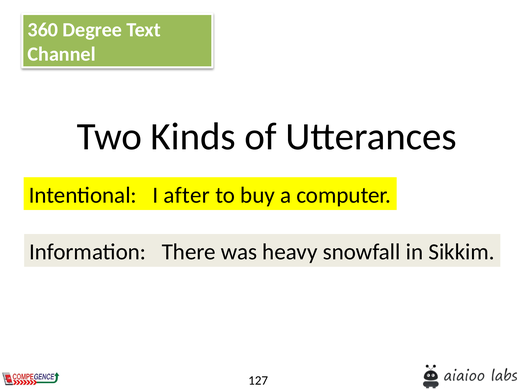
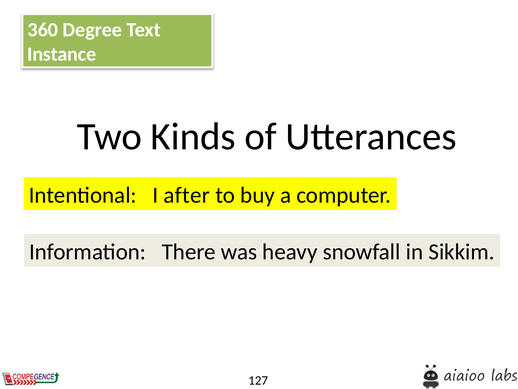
Channel: Channel -> Instance
